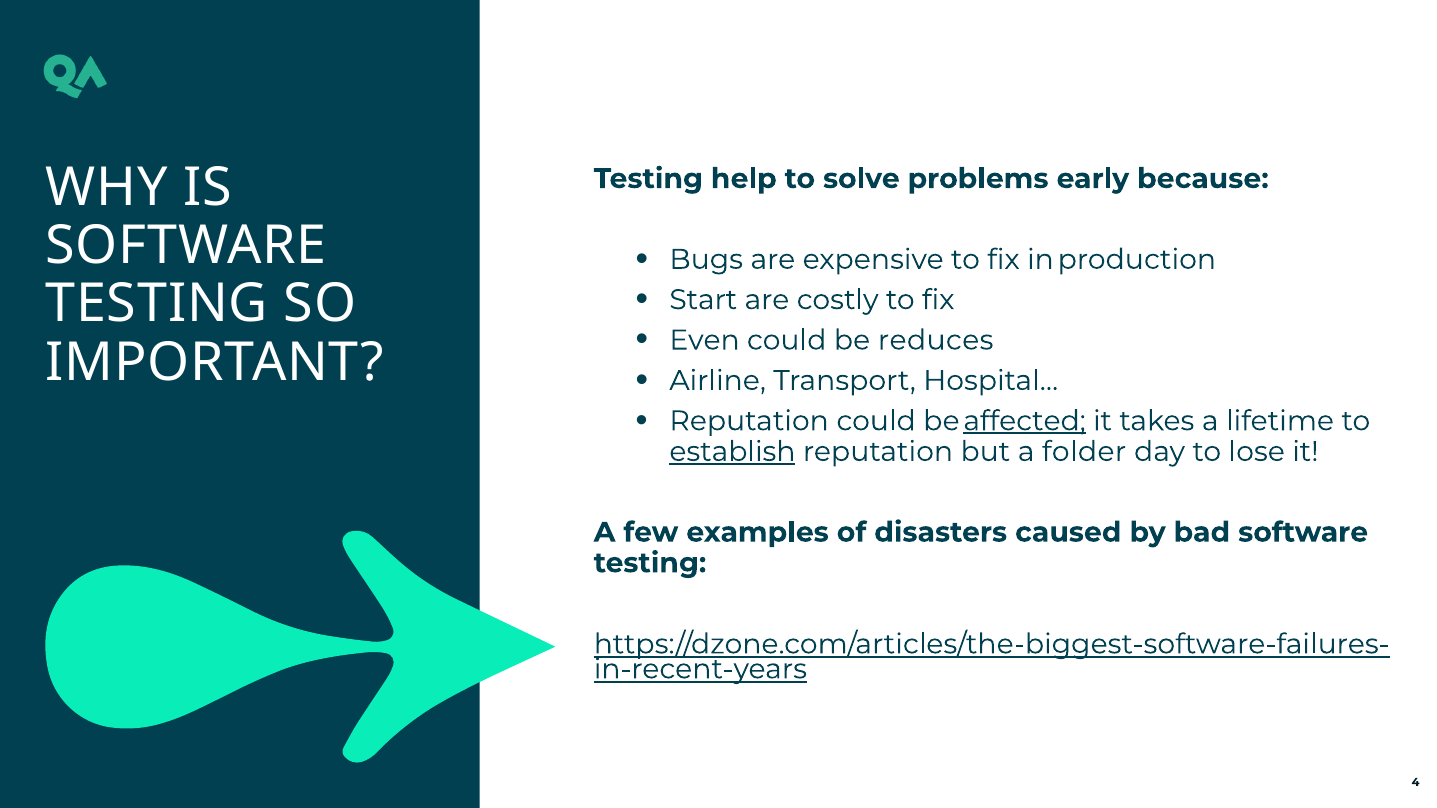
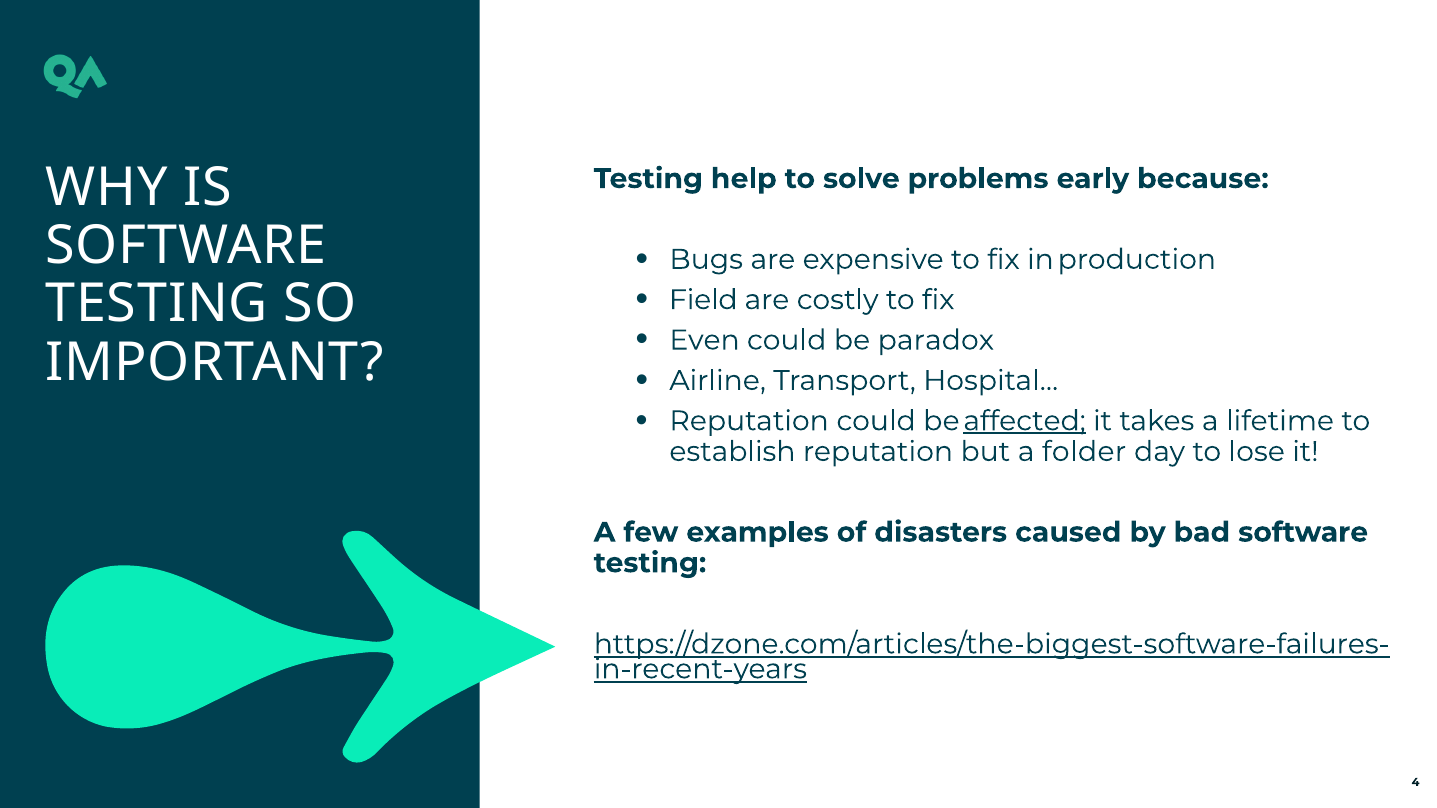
Start: Start -> Field
reduces: reduces -> paradox
establish underline: present -> none
